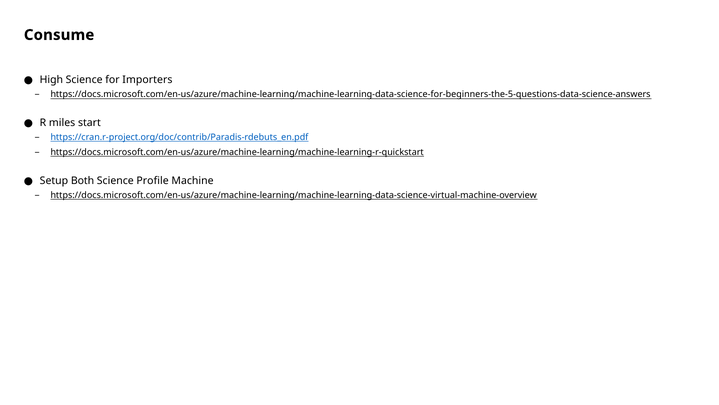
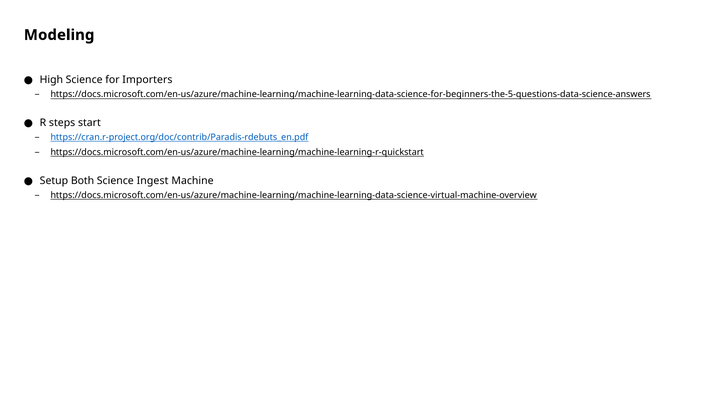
Consume: Consume -> Modeling
miles: miles -> steps
Profile: Profile -> Ingest
